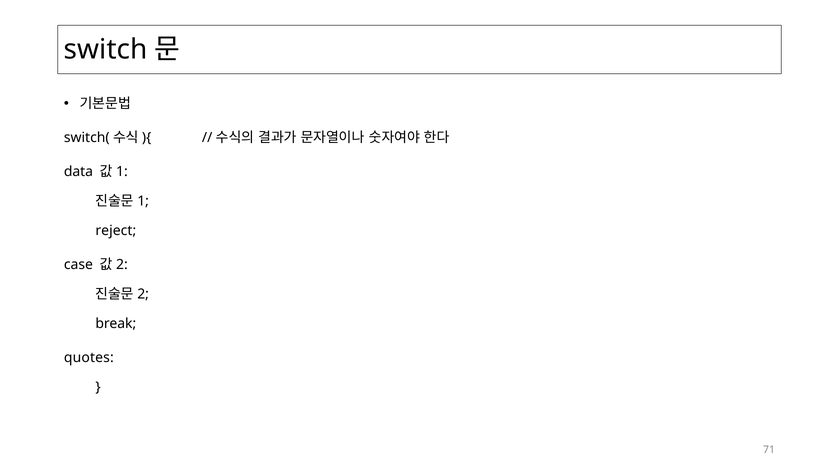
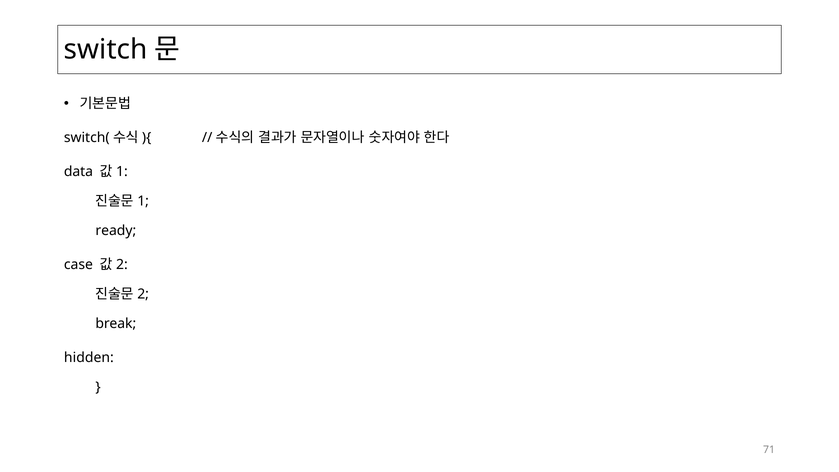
reject: reject -> ready
quotes: quotes -> hidden
